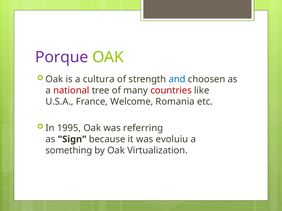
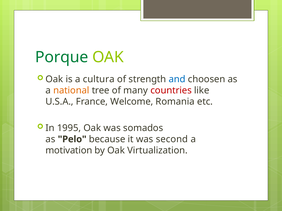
Porque colour: purple -> green
national colour: red -> orange
referring: referring -> somados
Sign: Sign -> Pelo
evoluiu: evoluiu -> second
something: something -> motivation
